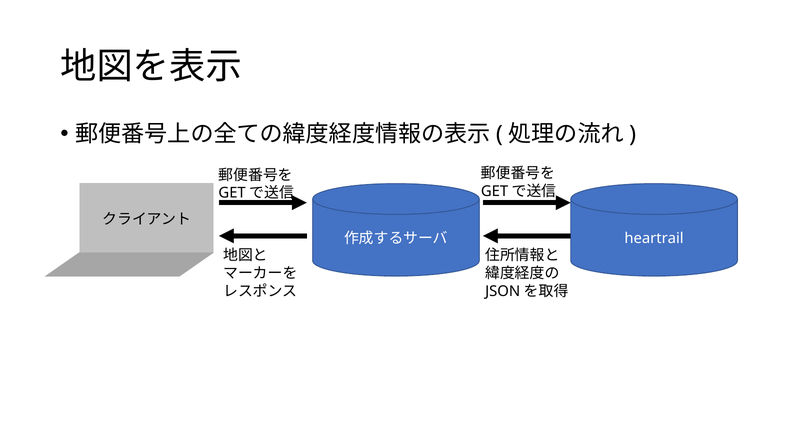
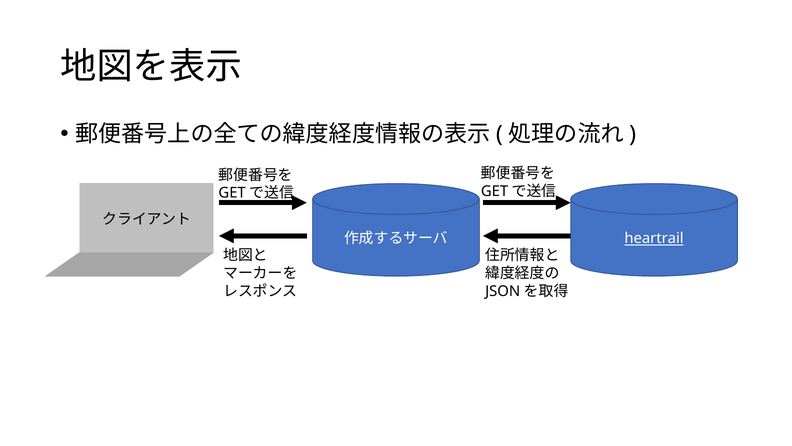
heartrail underline: none -> present
